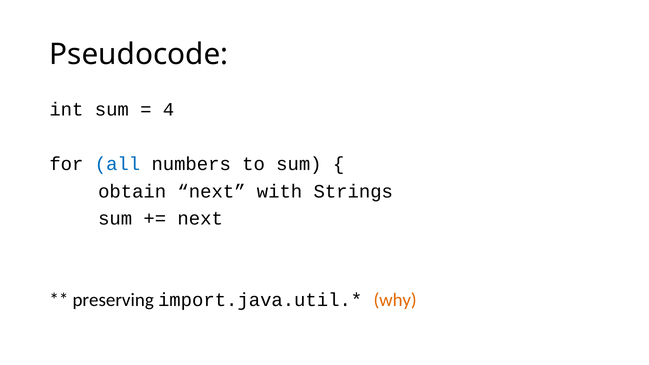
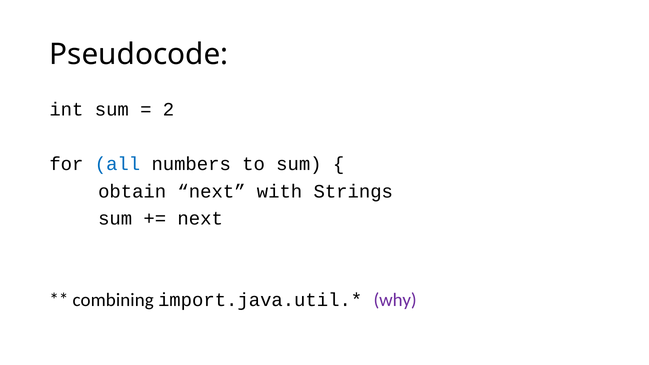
4: 4 -> 2
preserving: preserving -> combining
why colour: orange -> purple
